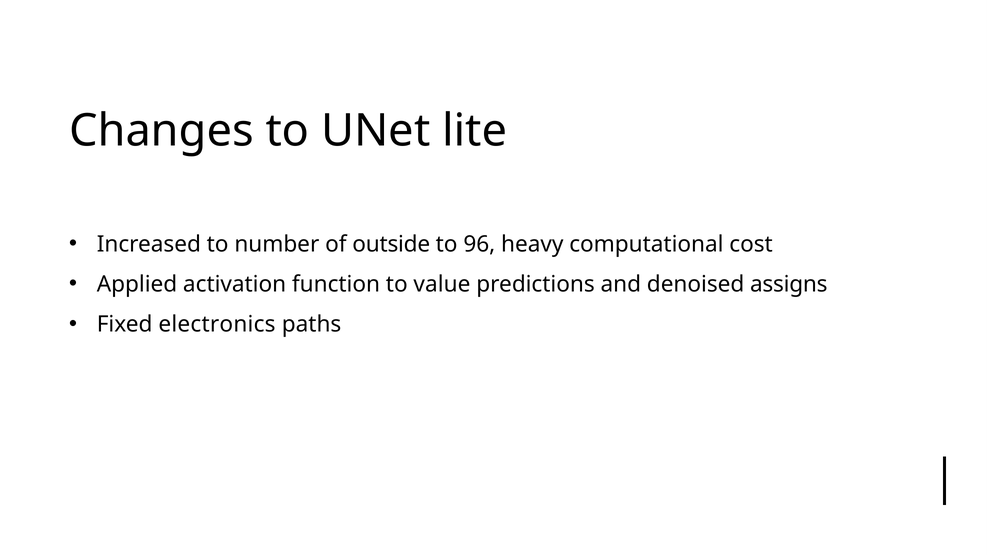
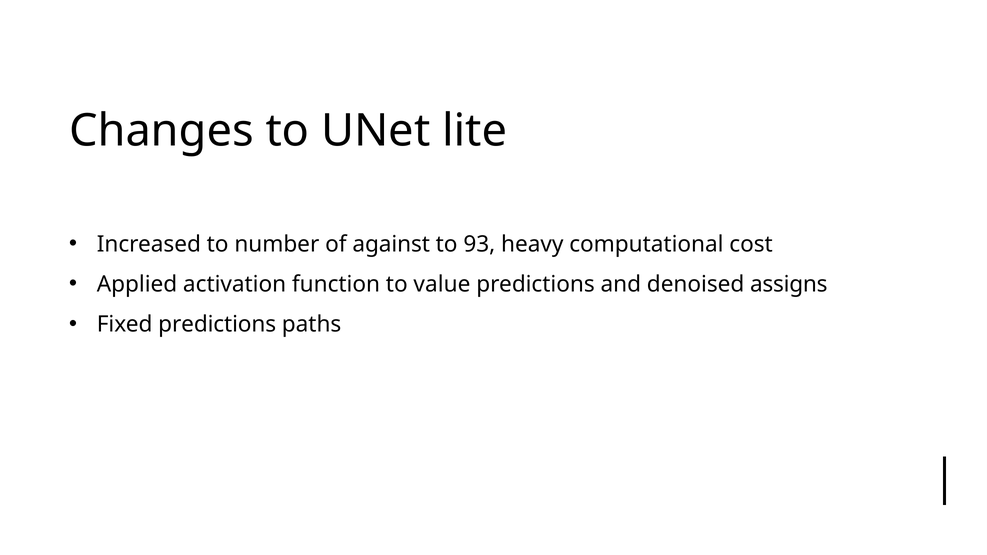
outside: outside -> against
96: 96 -> 93
Fixed electronics: electronics -> predictions
